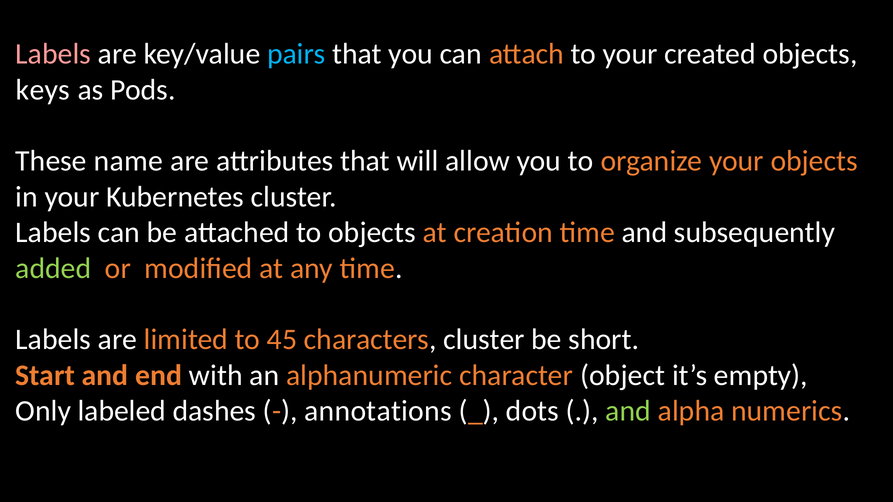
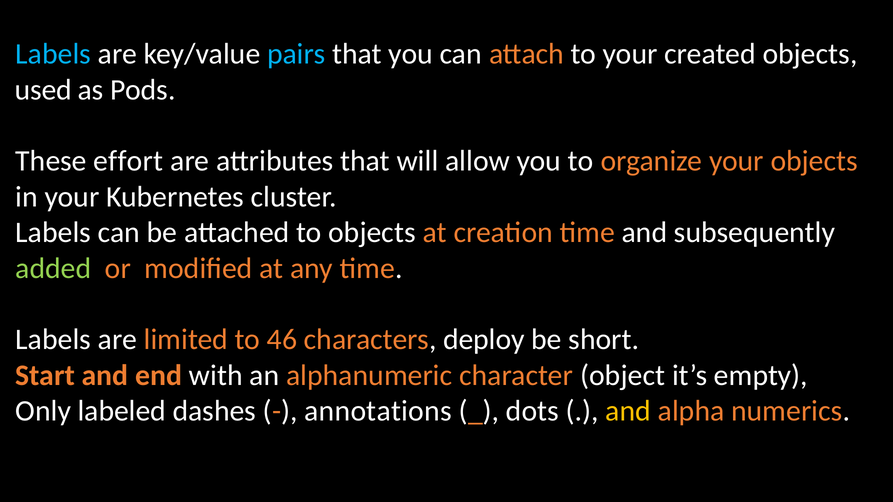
Labels at (53, 54) colour: pink -> light blue
keys: keys -> used
name: name -> effort
45: 45 -> 46
characters cluster: cluster -> deploy
and at (628, 411) colour: light green -> yellow
